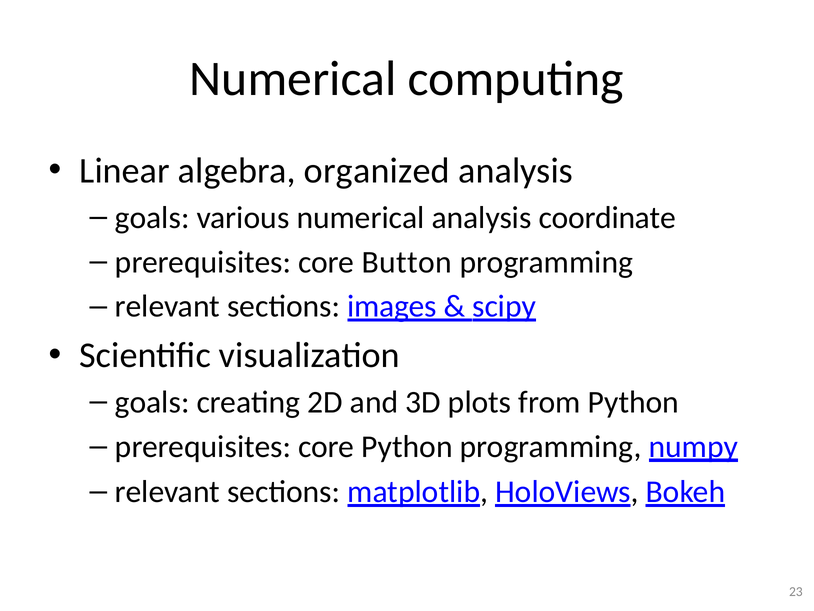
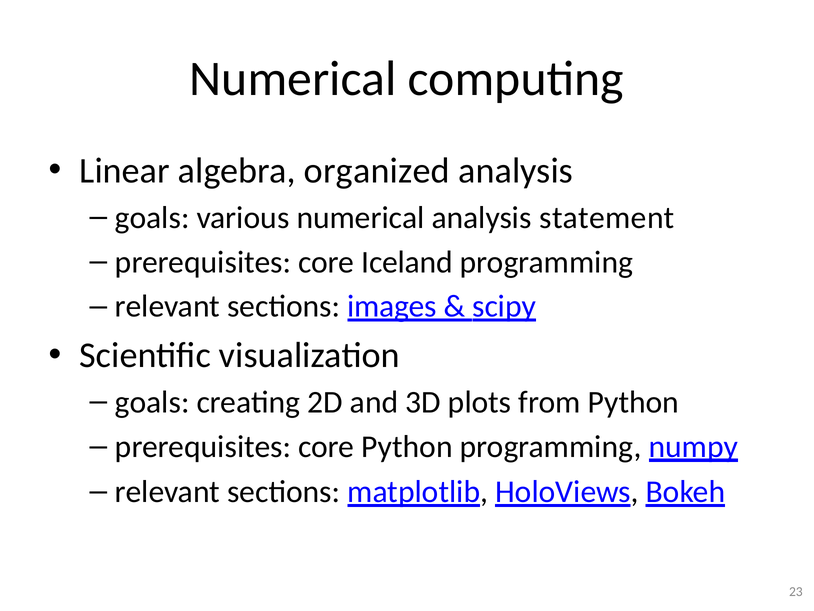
coordinate: coordinate -> statement
Button: Button -> Iceland
